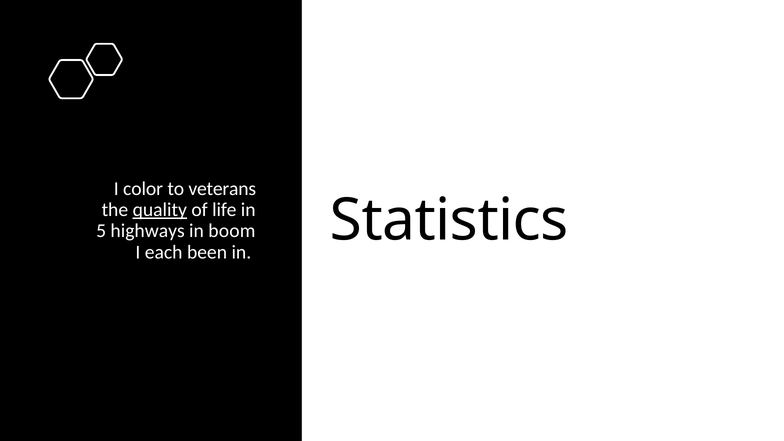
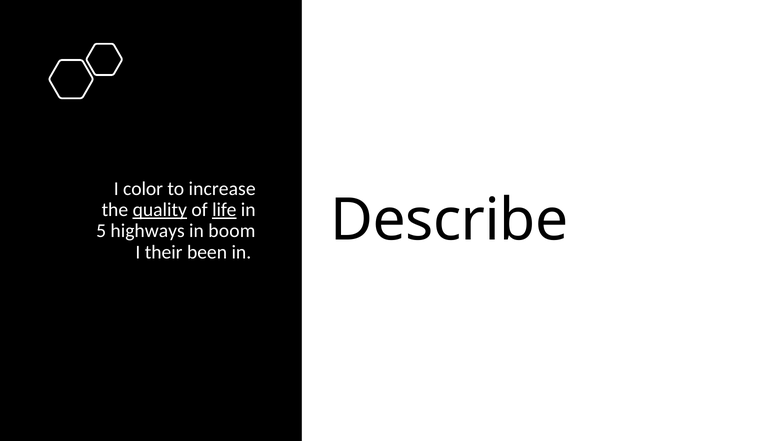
veterans: veterans -> increase
life underline: none -> present
Statistics: Statistics -> Describe
each: each -> their
